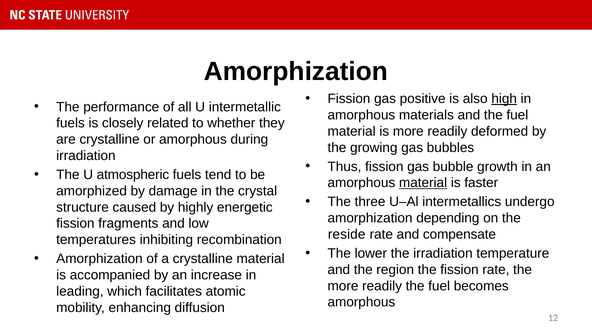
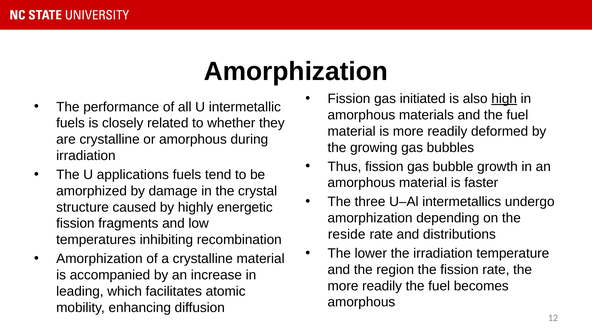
positive: positive -> initiated
atmospheric: atmospheric -> applications
material at (423, 183) underline: present -> none
compensate: compensate -> distributions
